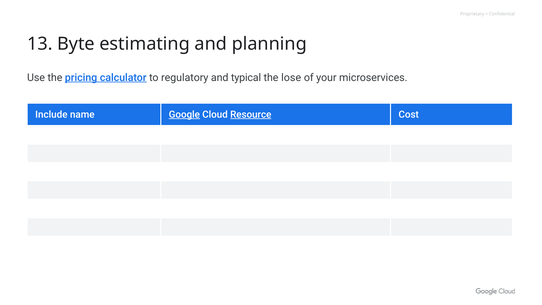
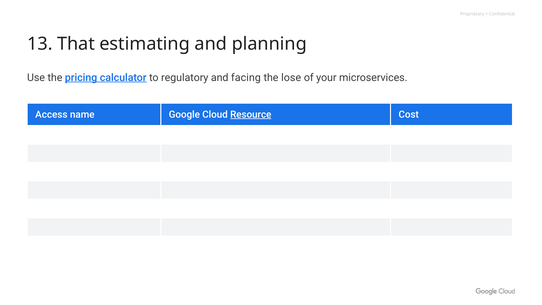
Byte: Byte -> That
typical: typical -> facing
Include: Include -> Access
Google underline: present -> none
